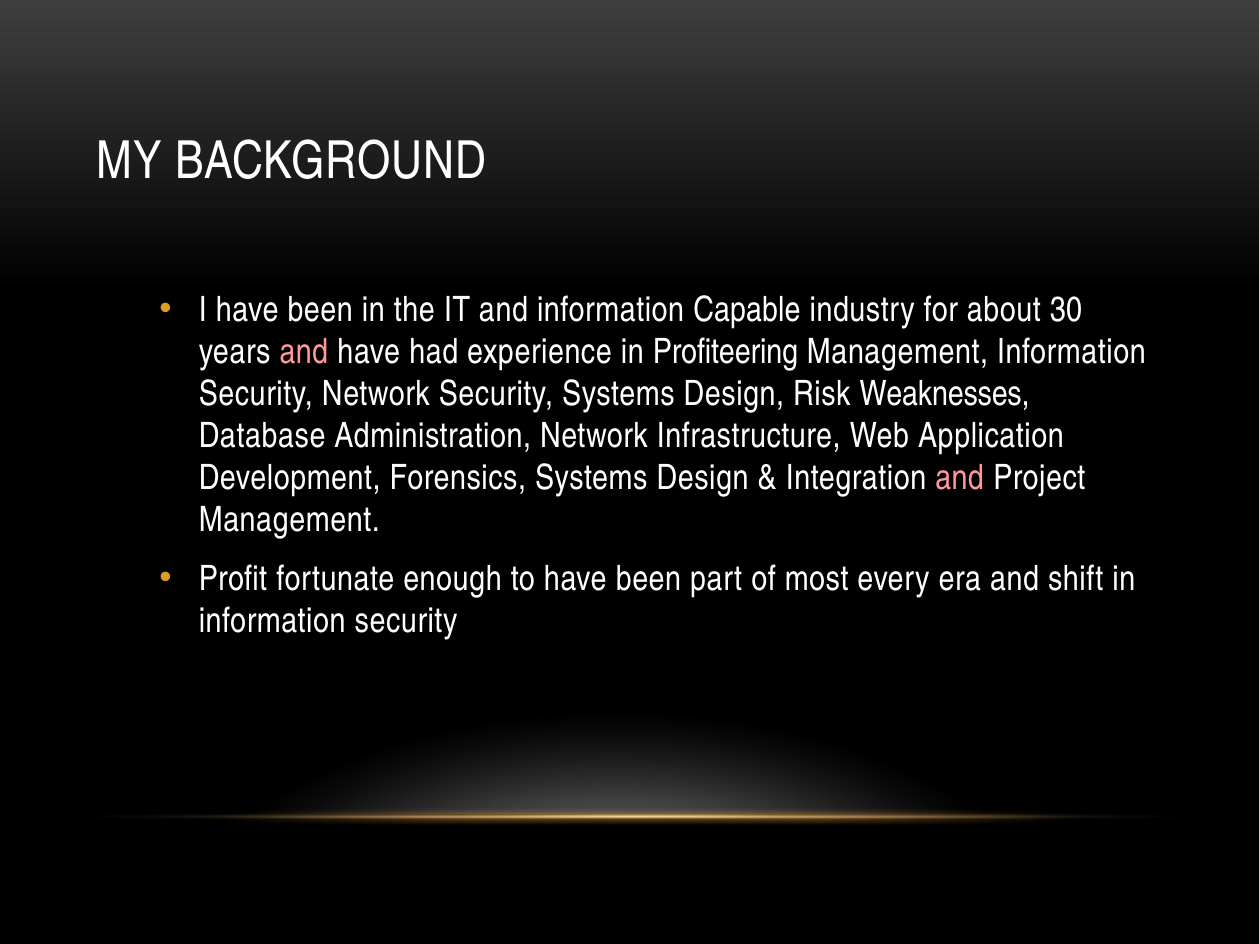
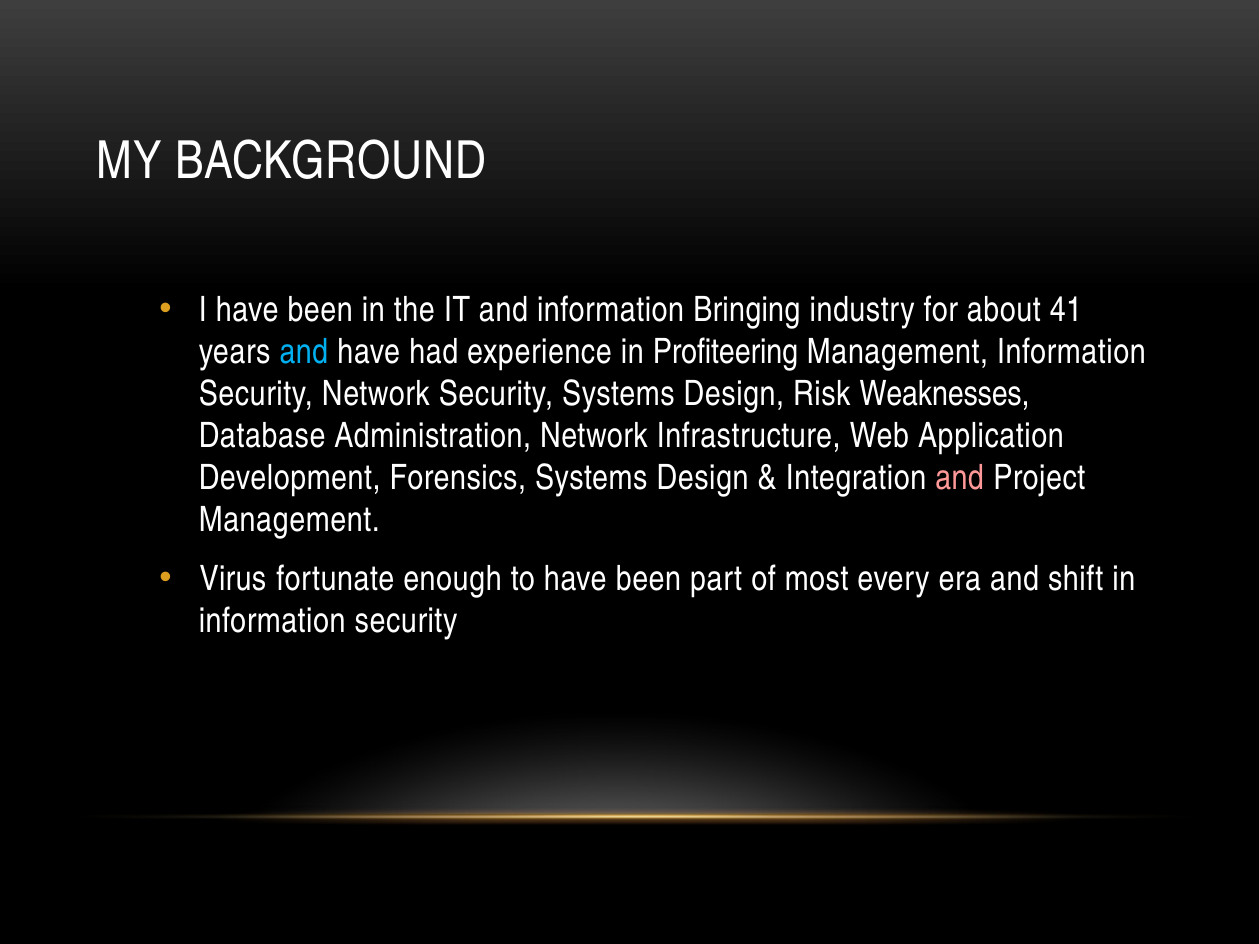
Capable: Capable -> Bringing
30: 30 -> 41
and at (304, 352) colour: pink -> light blue
Profit: Profit -> Virus
